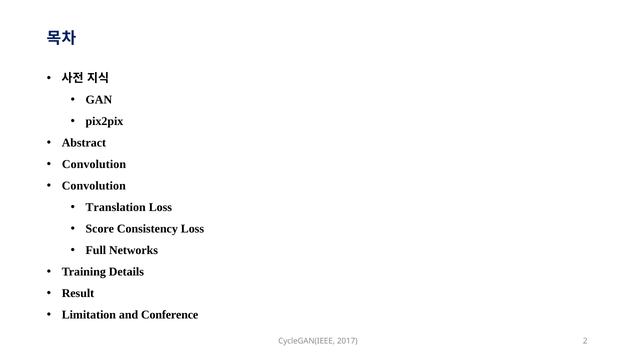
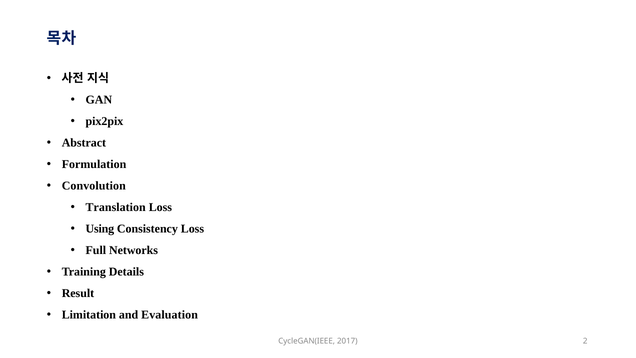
Convolution at (94, 164): Convolution -> Formulation
Score: Score -> Using
Conference: Conference -> Evaluation
